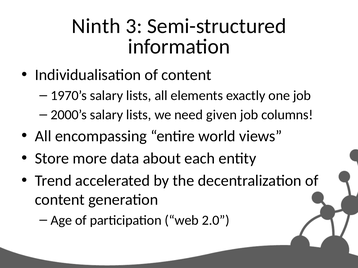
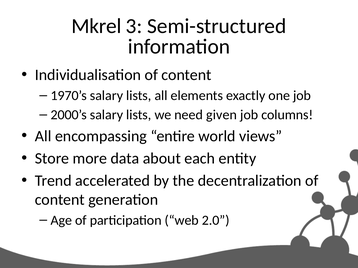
Ninth: Ninth -> Mkrel
